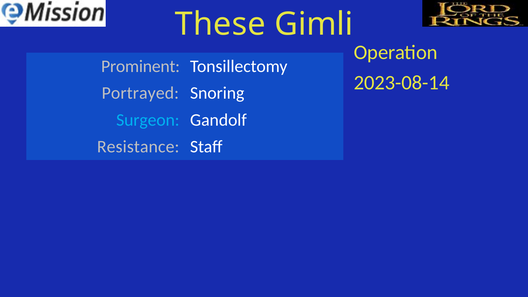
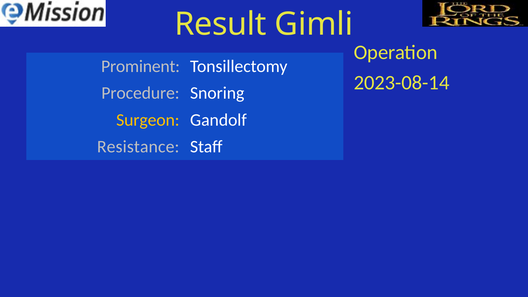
These: These -> Result
Portrayed: Portrayed -> Procedure
Surgeon colour: light blue -> yellow
